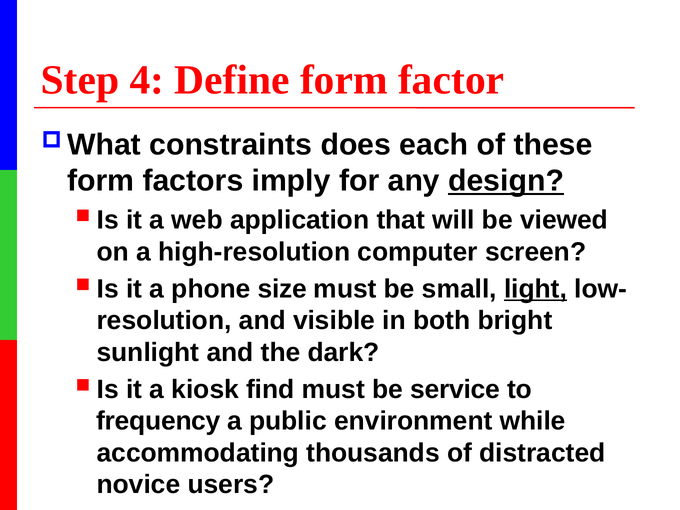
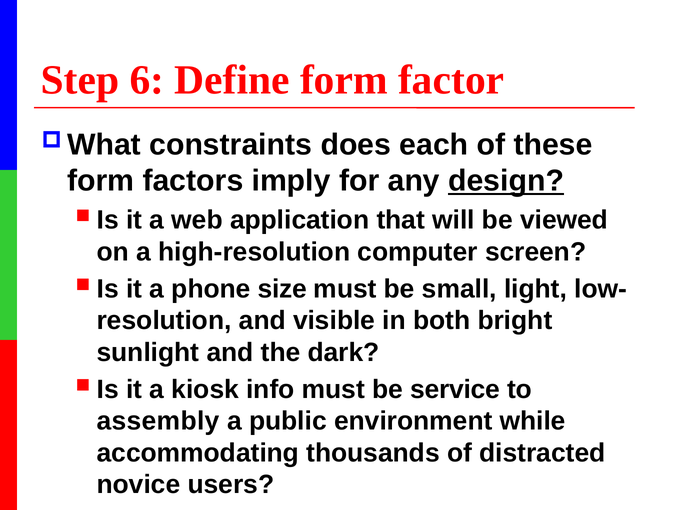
4: 4 -> 6
light underline: present -> none
find: find -> info
frequency: frequency -> assembly
